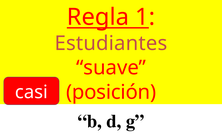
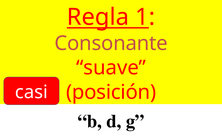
Estudiantes: Estudiantes -> Consonante
